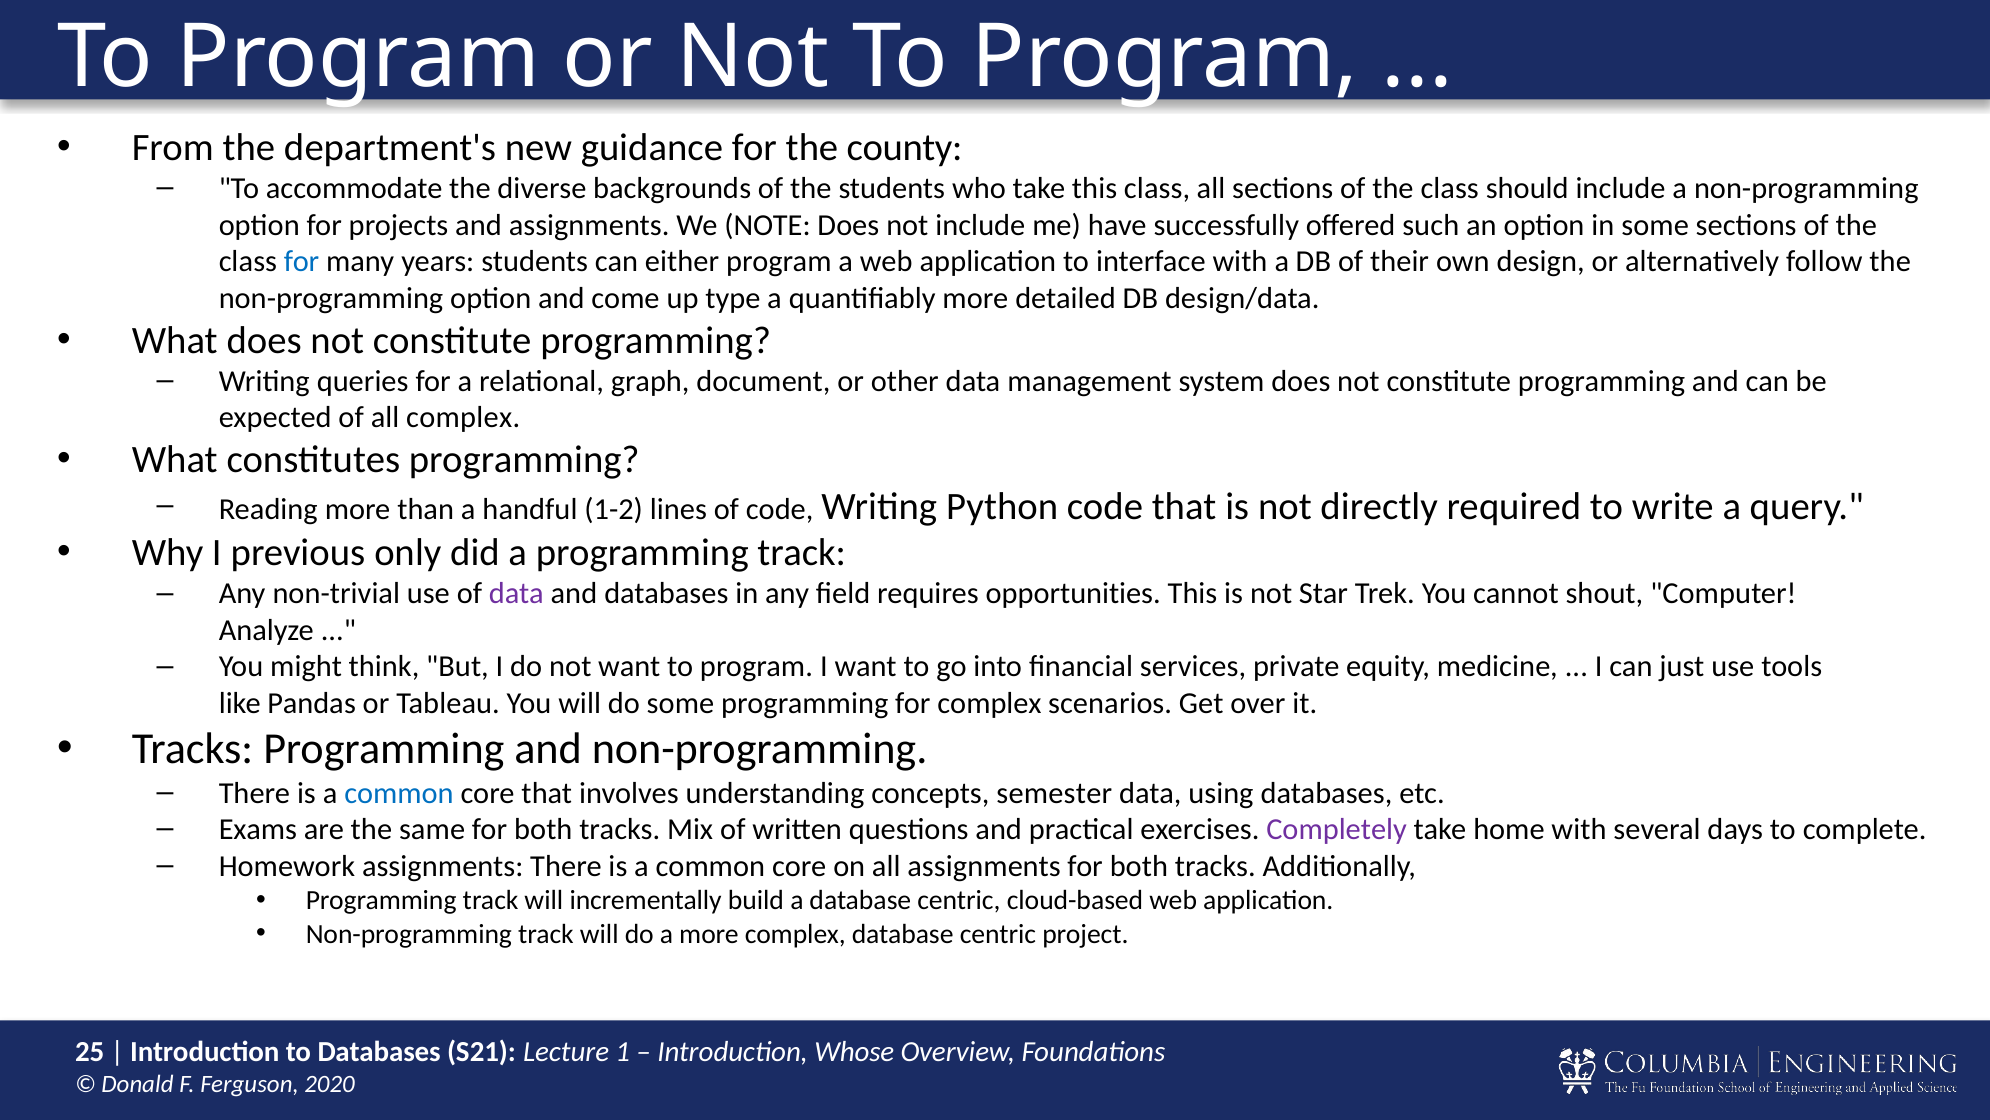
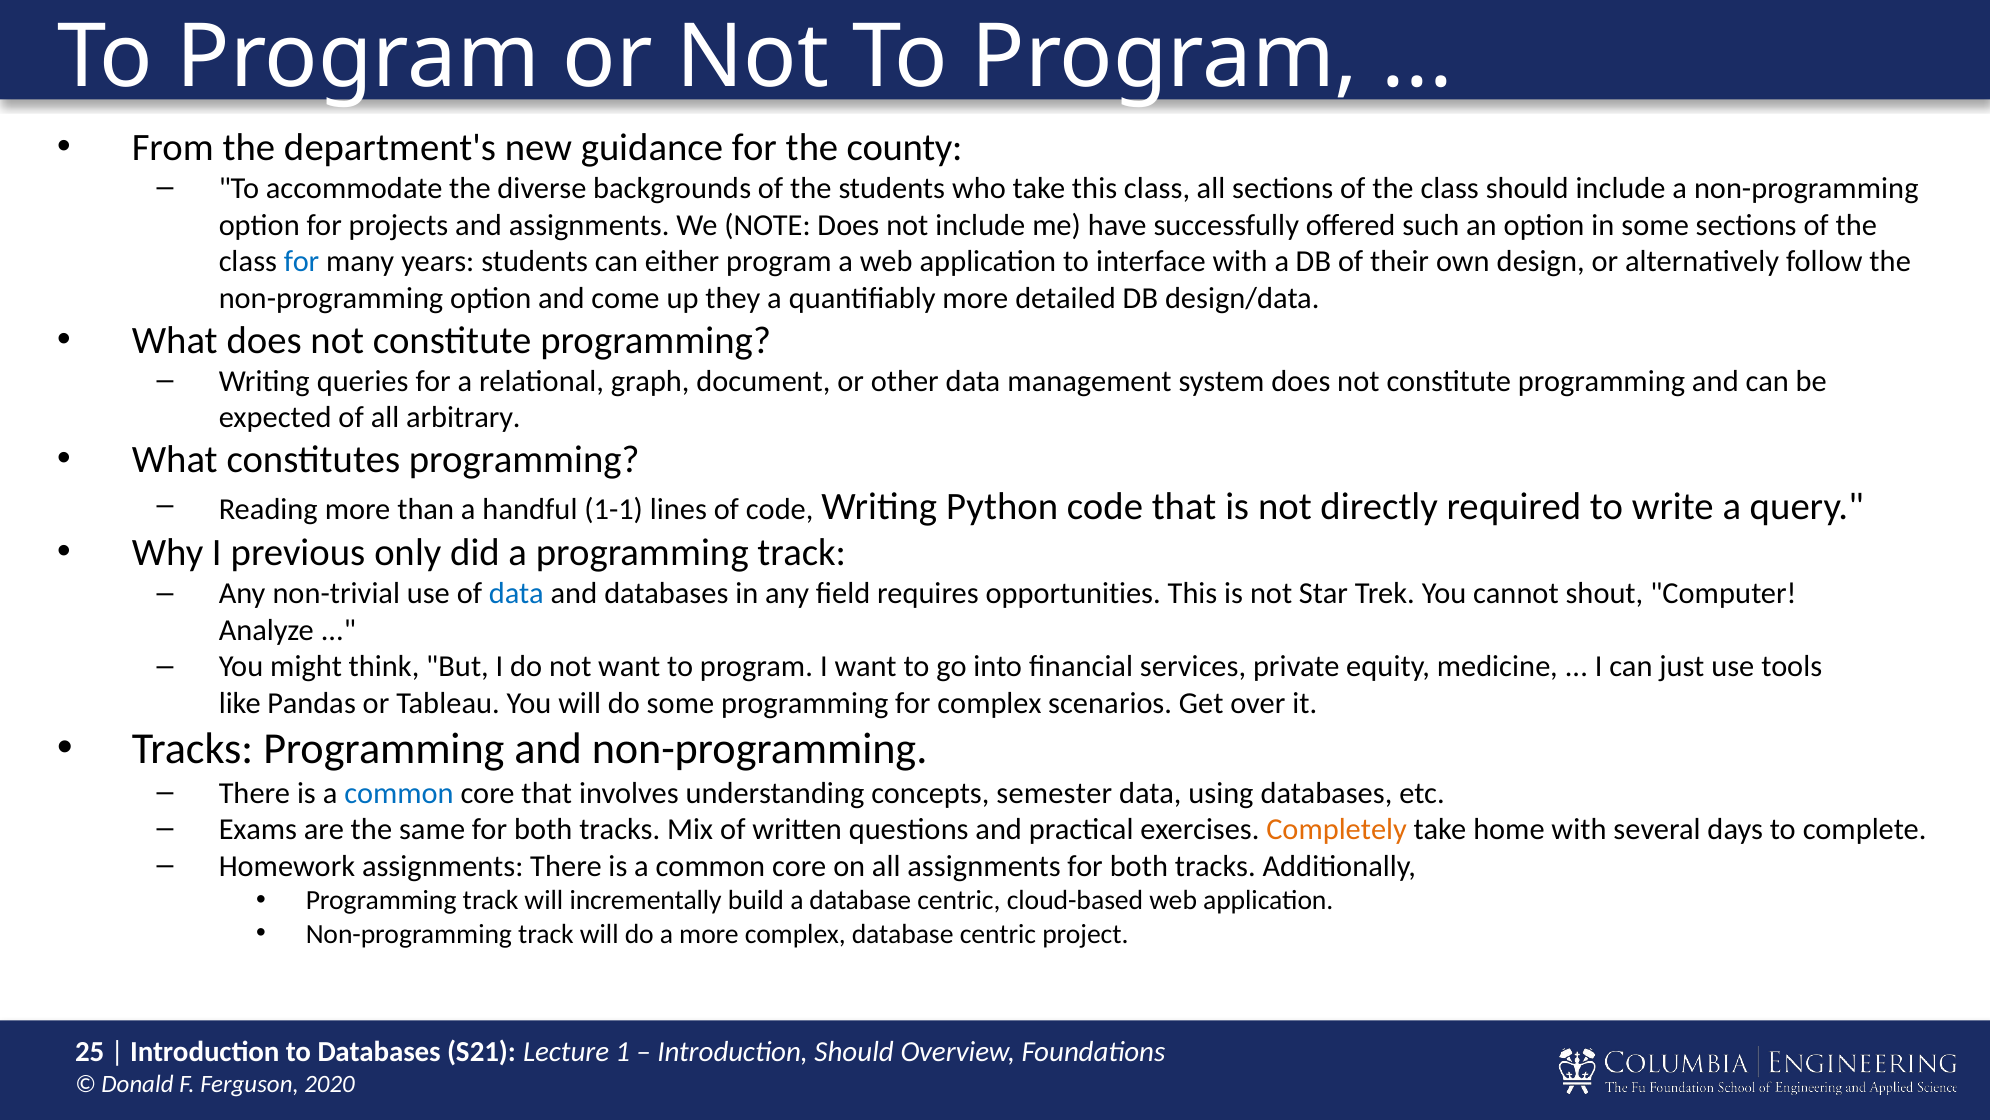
type: type -> they
all complex: complex -> arbitrary
1-2: 1-2 -> 1-1
data at (516, 593) colour: purple -> blue
Completely colour: purple -> orange
Whose at (854, 1051): Whose -> Should
